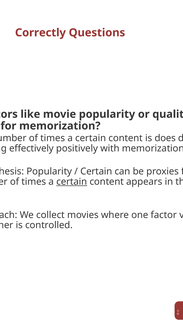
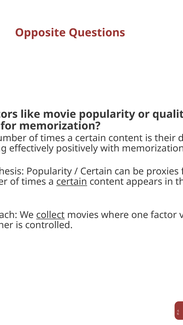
Correctly: Correctly -> Opposite
does: does -> their
collect underline: none -> present
